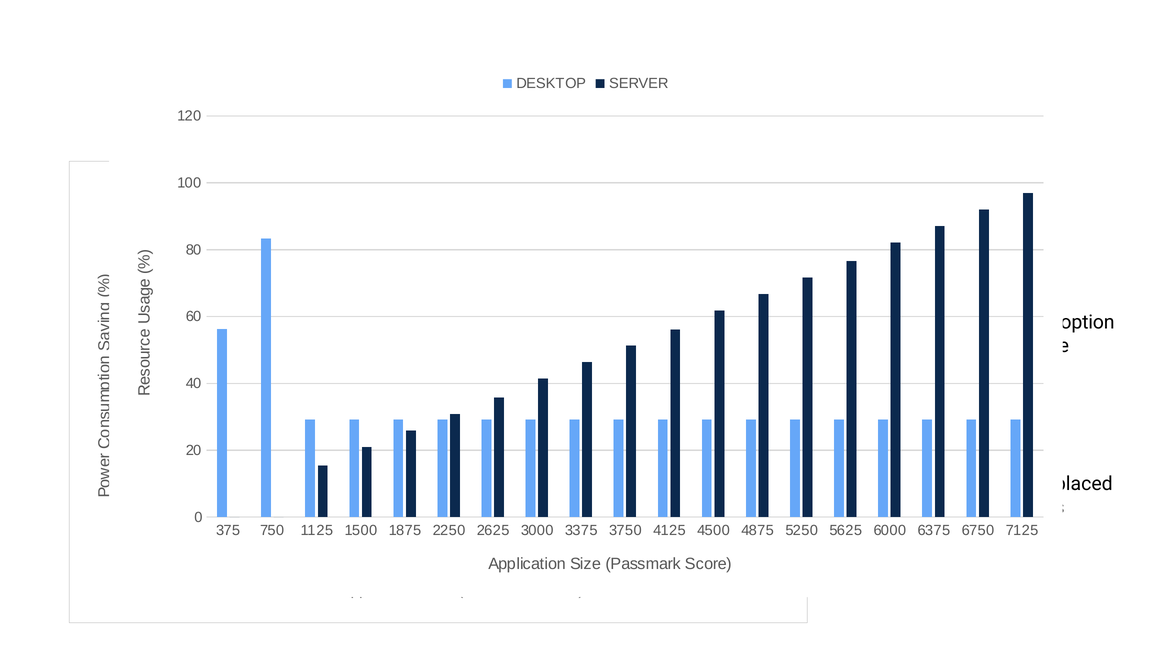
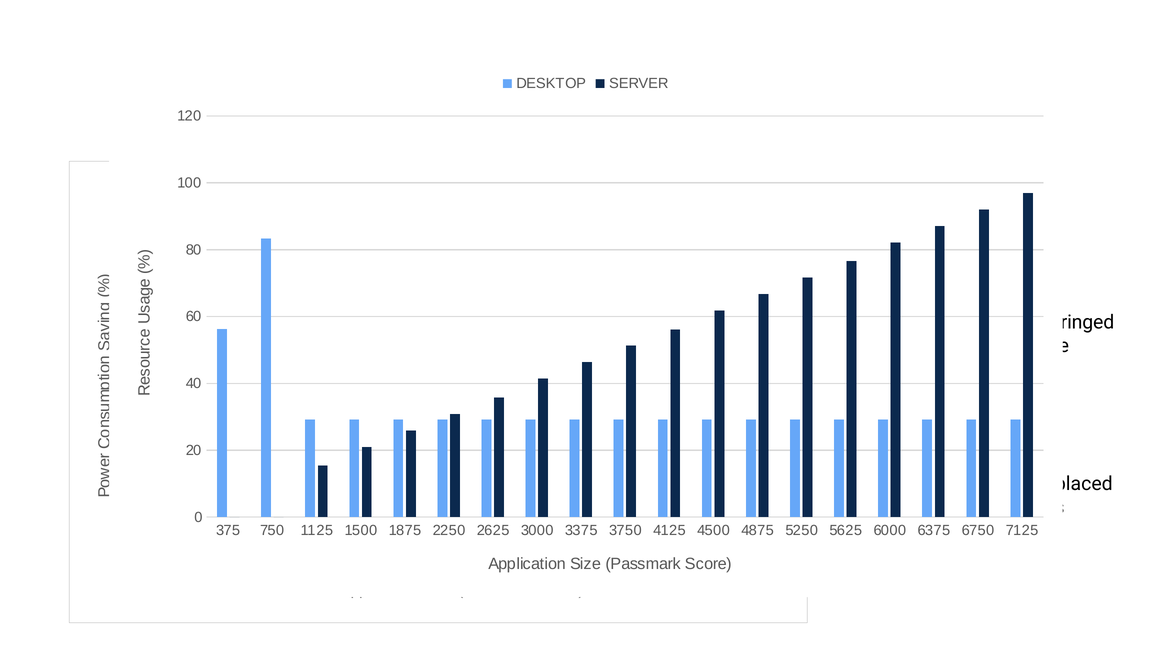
option: option -> ringed
